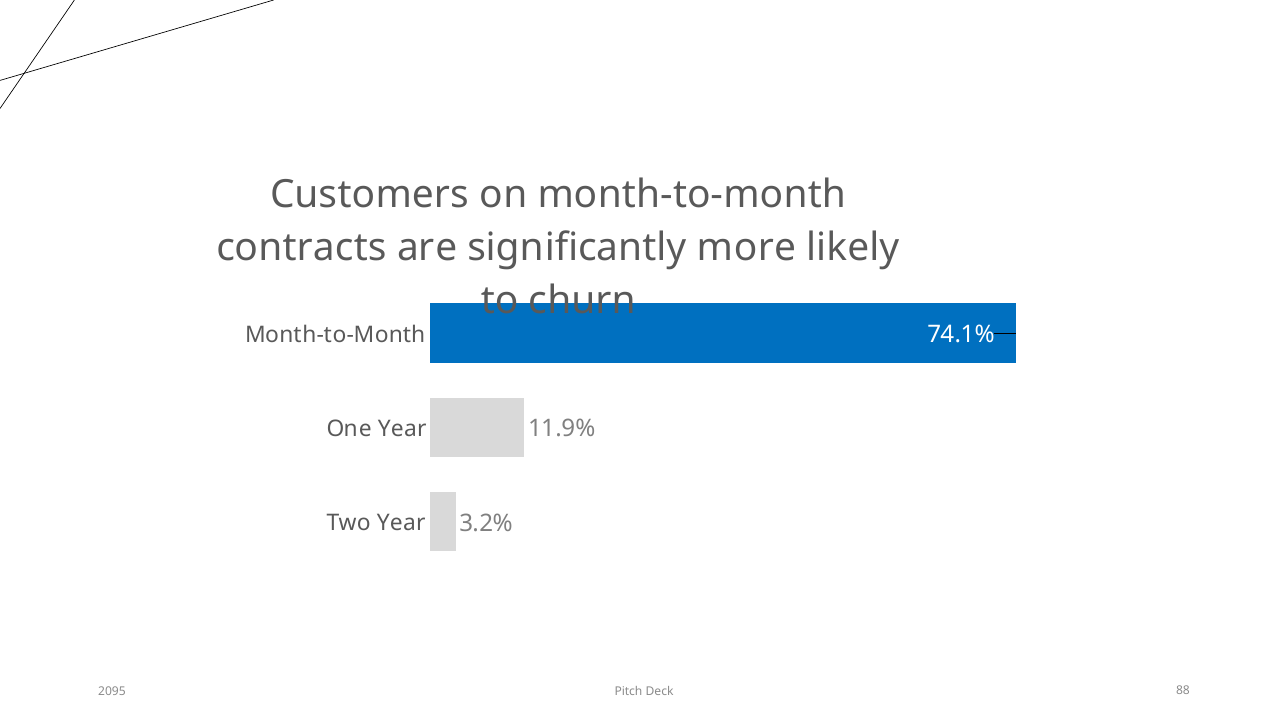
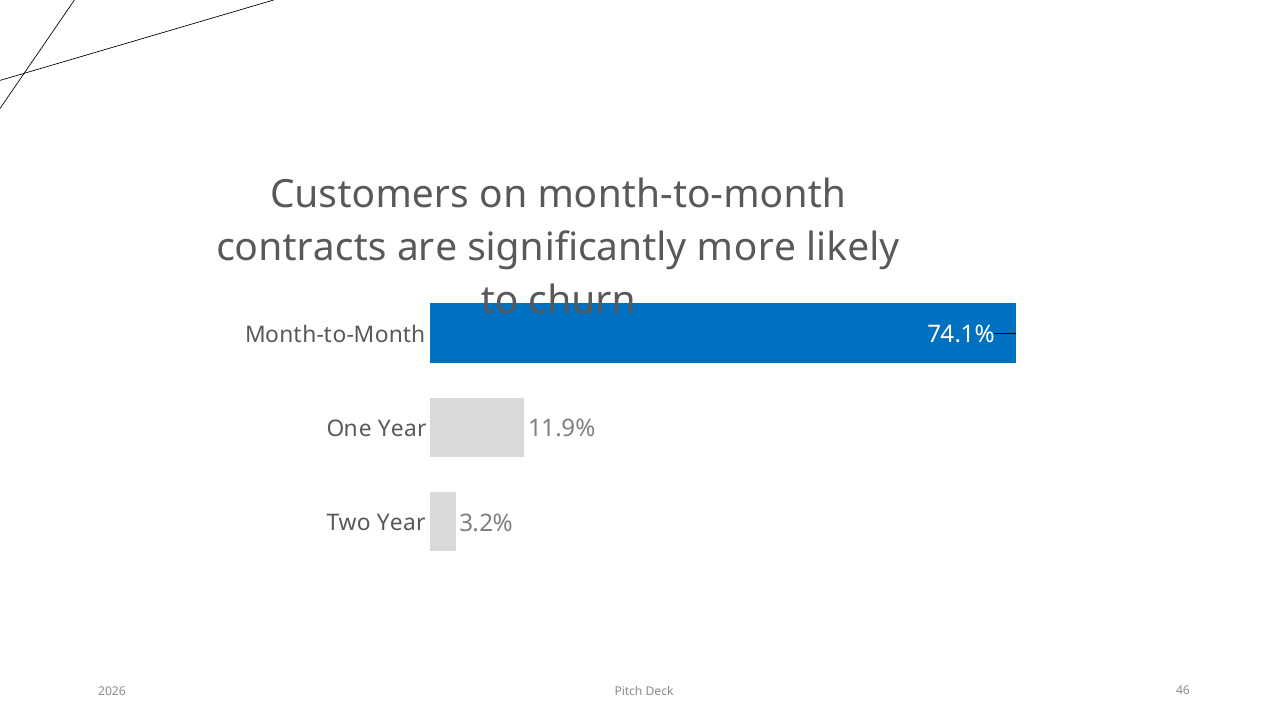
2095: 2095 -> 2026
88: 88 -> 46
